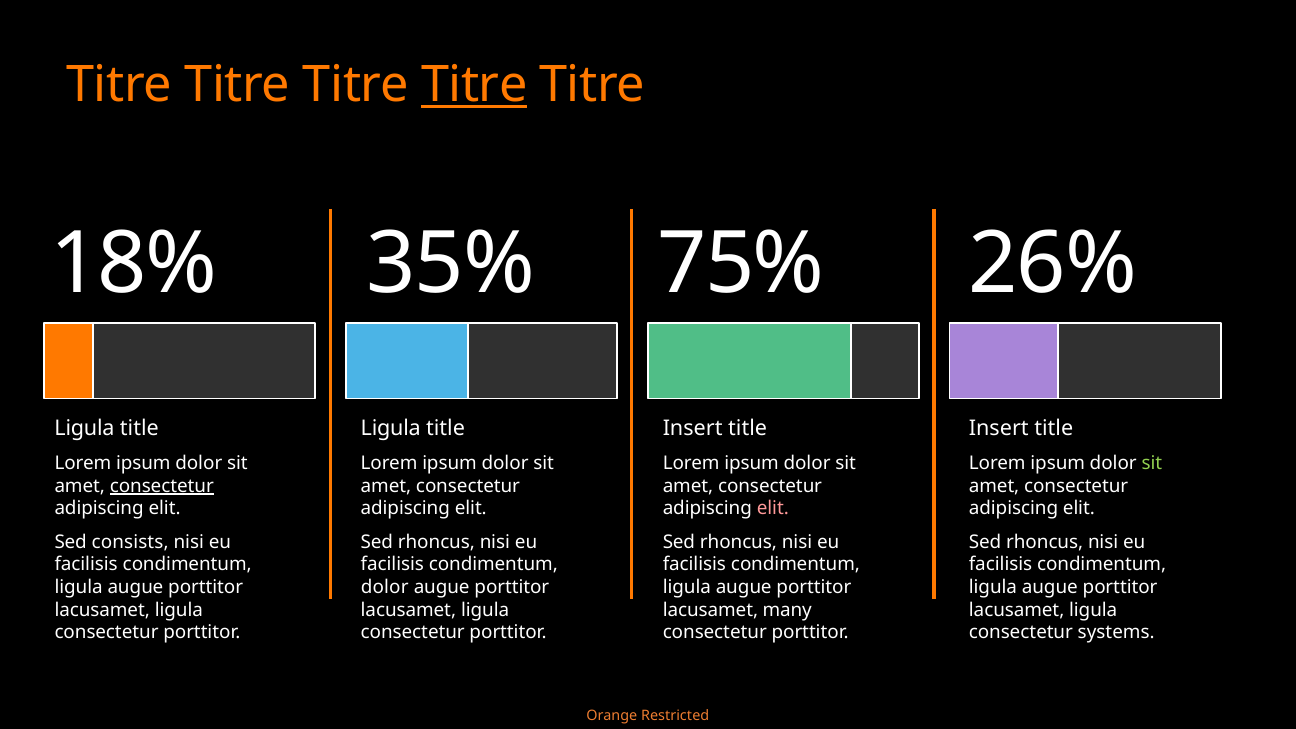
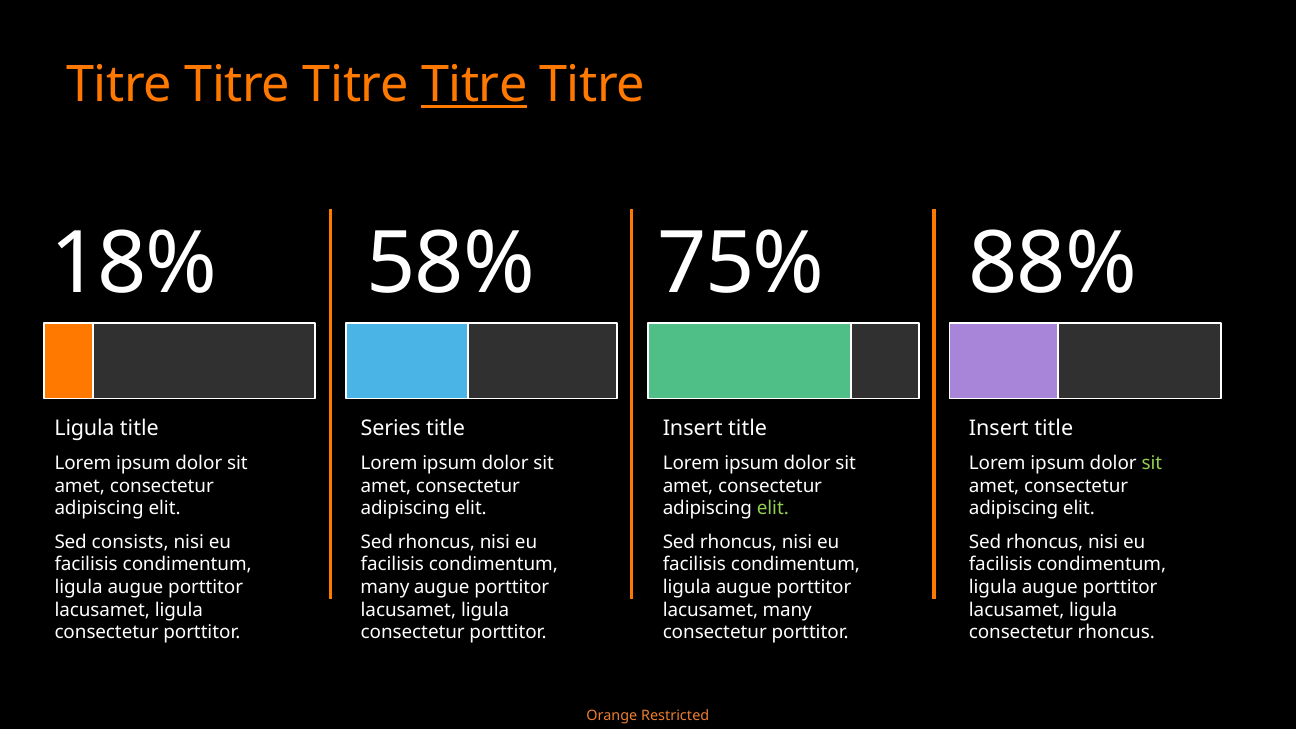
35%: 35% -> 58%
26%: 26% -> 88%
Ligula at (391, 428): Ligula -> Series
consectetur at (162, 486) underline: present -> none
elit at (773, 508) colour: pink -> light green
dolor at (385, 587): dolor -> many
consectetur systems: systems -> rhoncus
